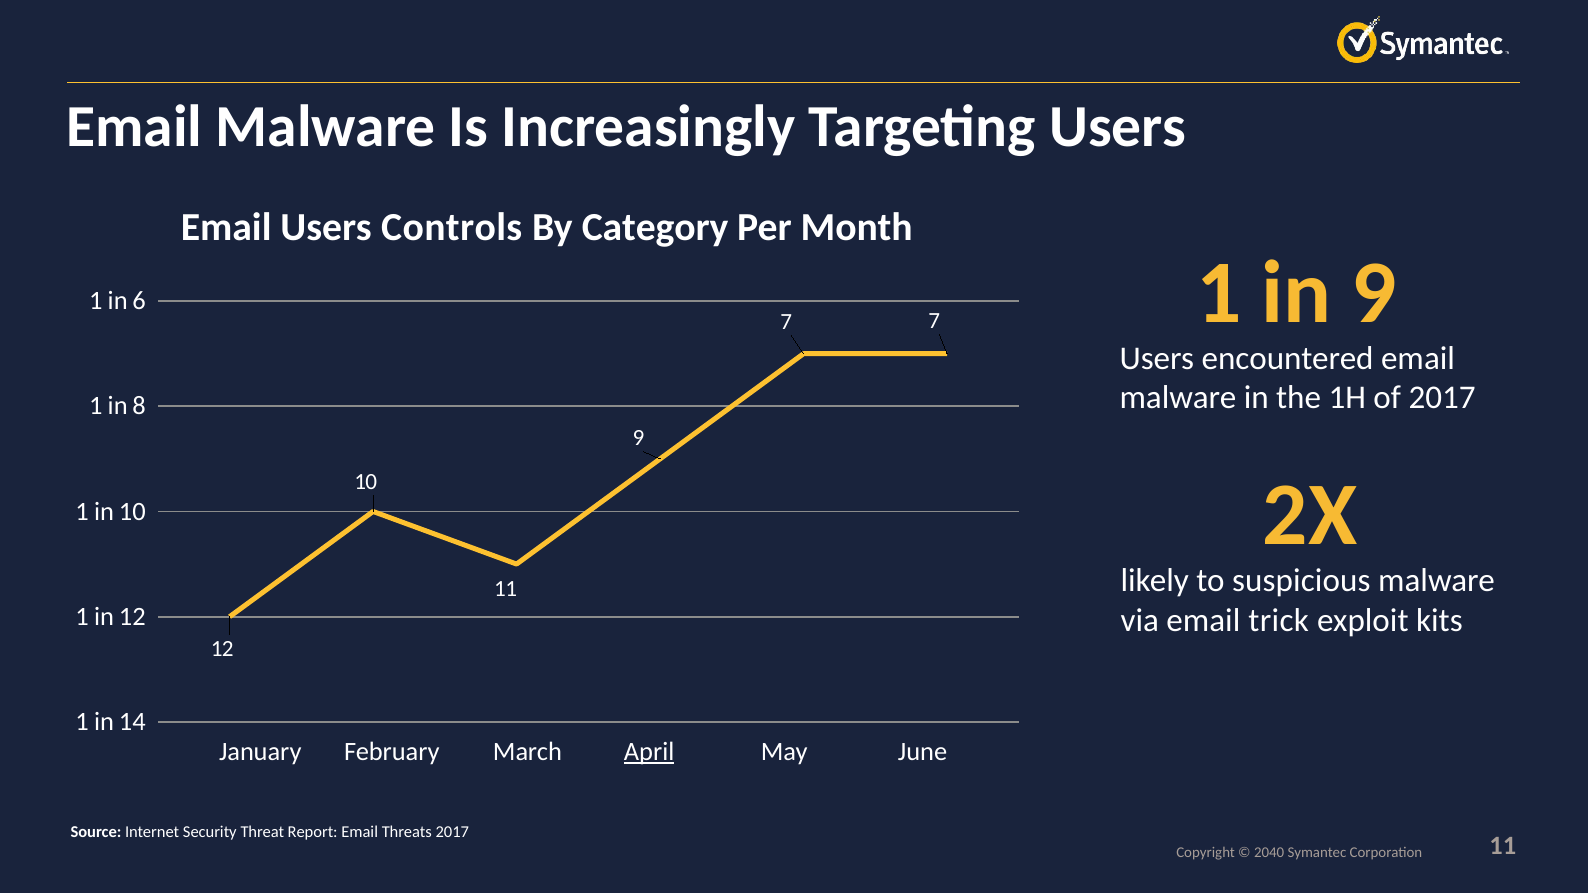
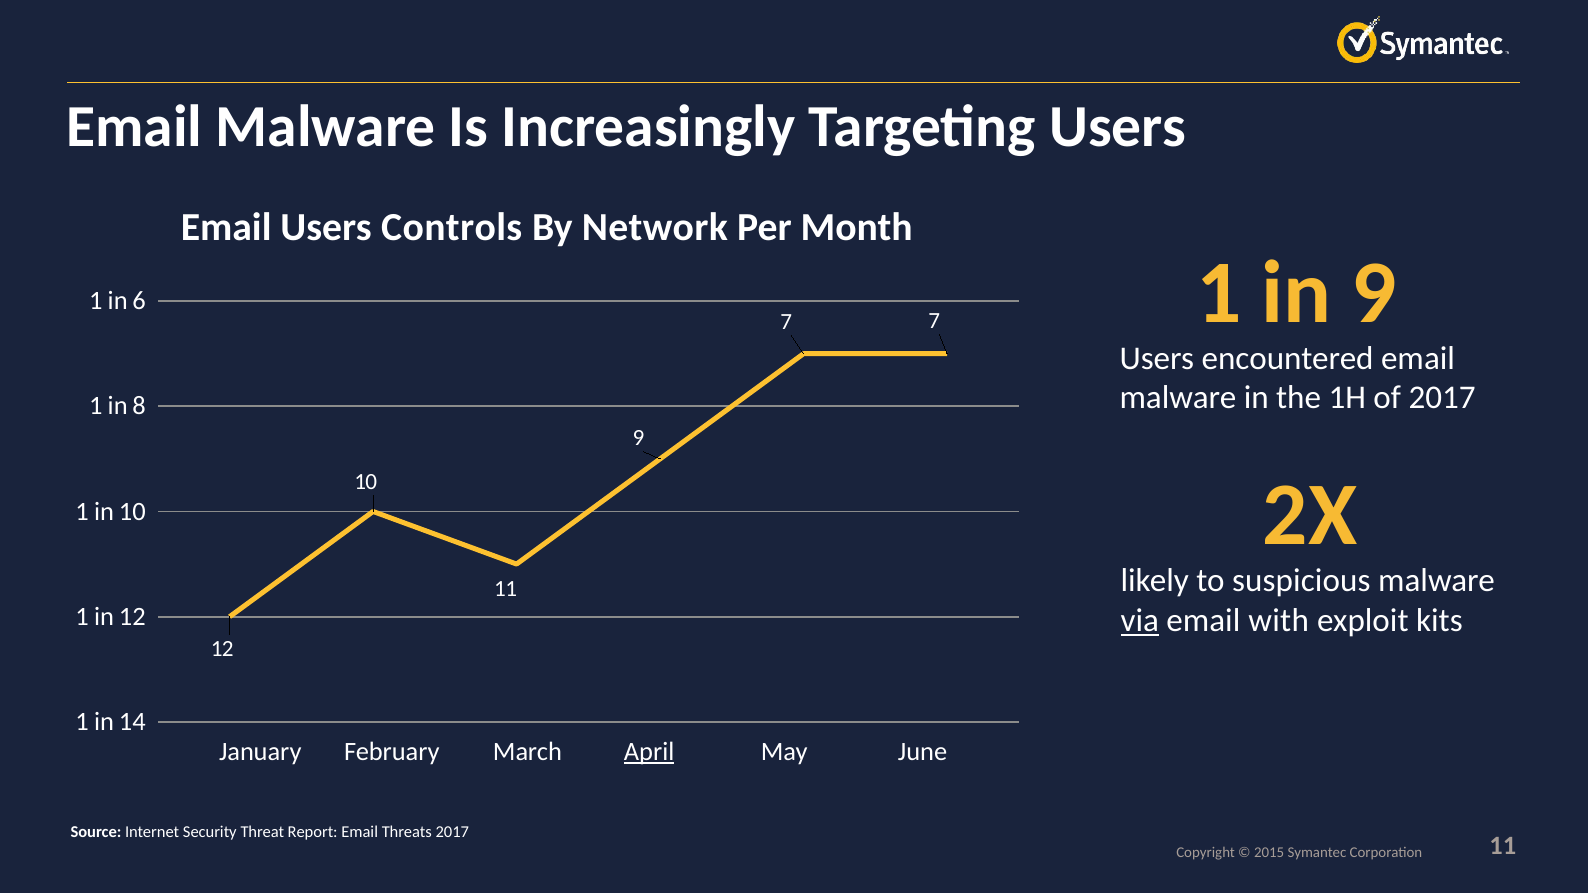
Category: Category -> Network
via underline: none -> present
trick: trick -> with
2040: 2040 -> 2015
